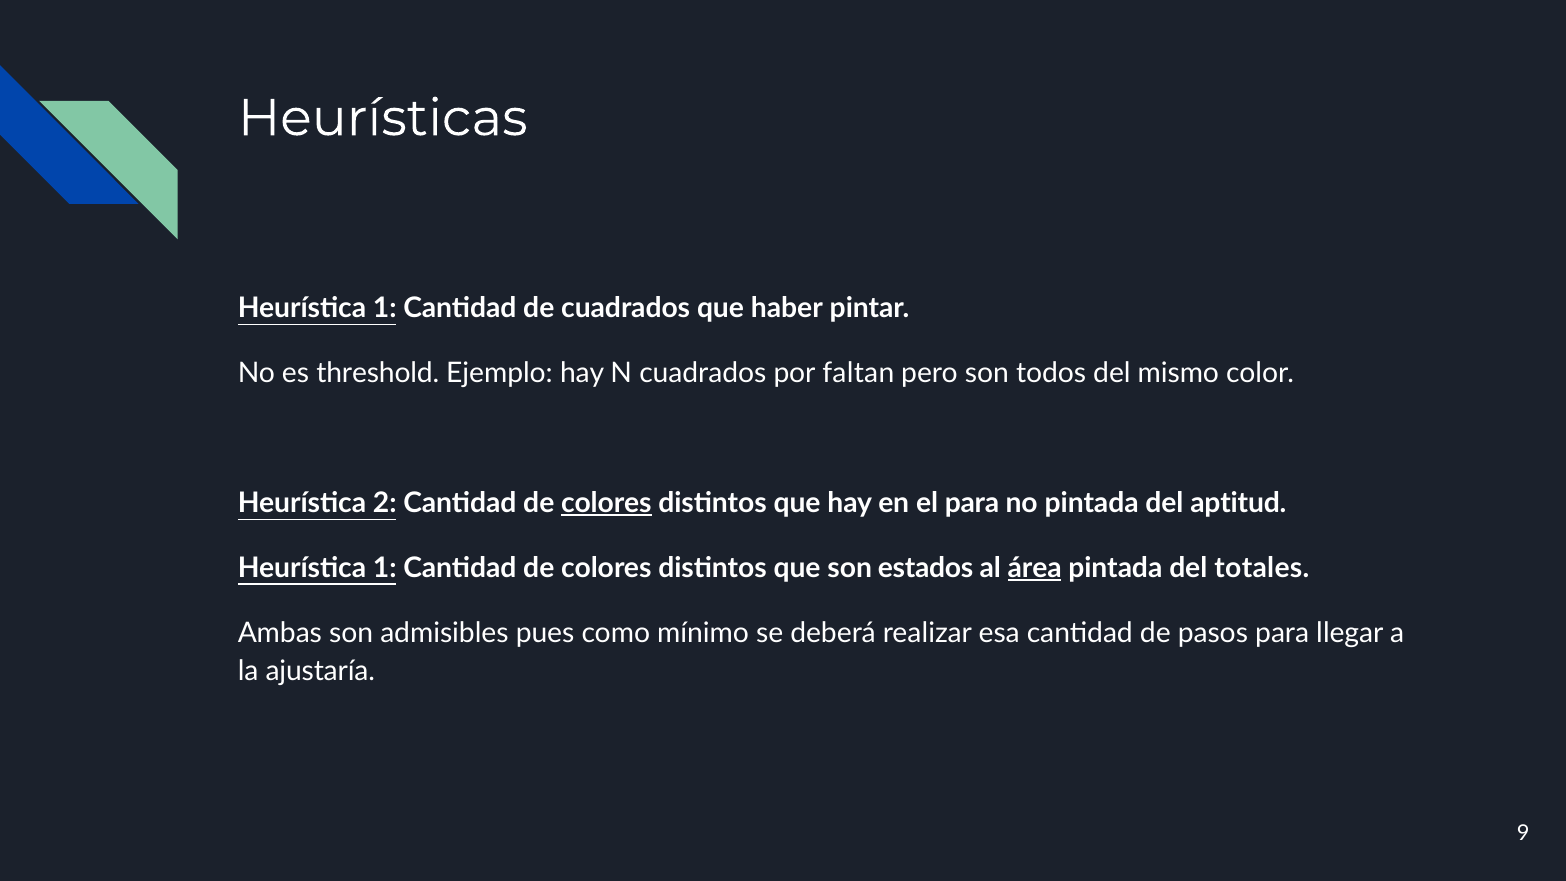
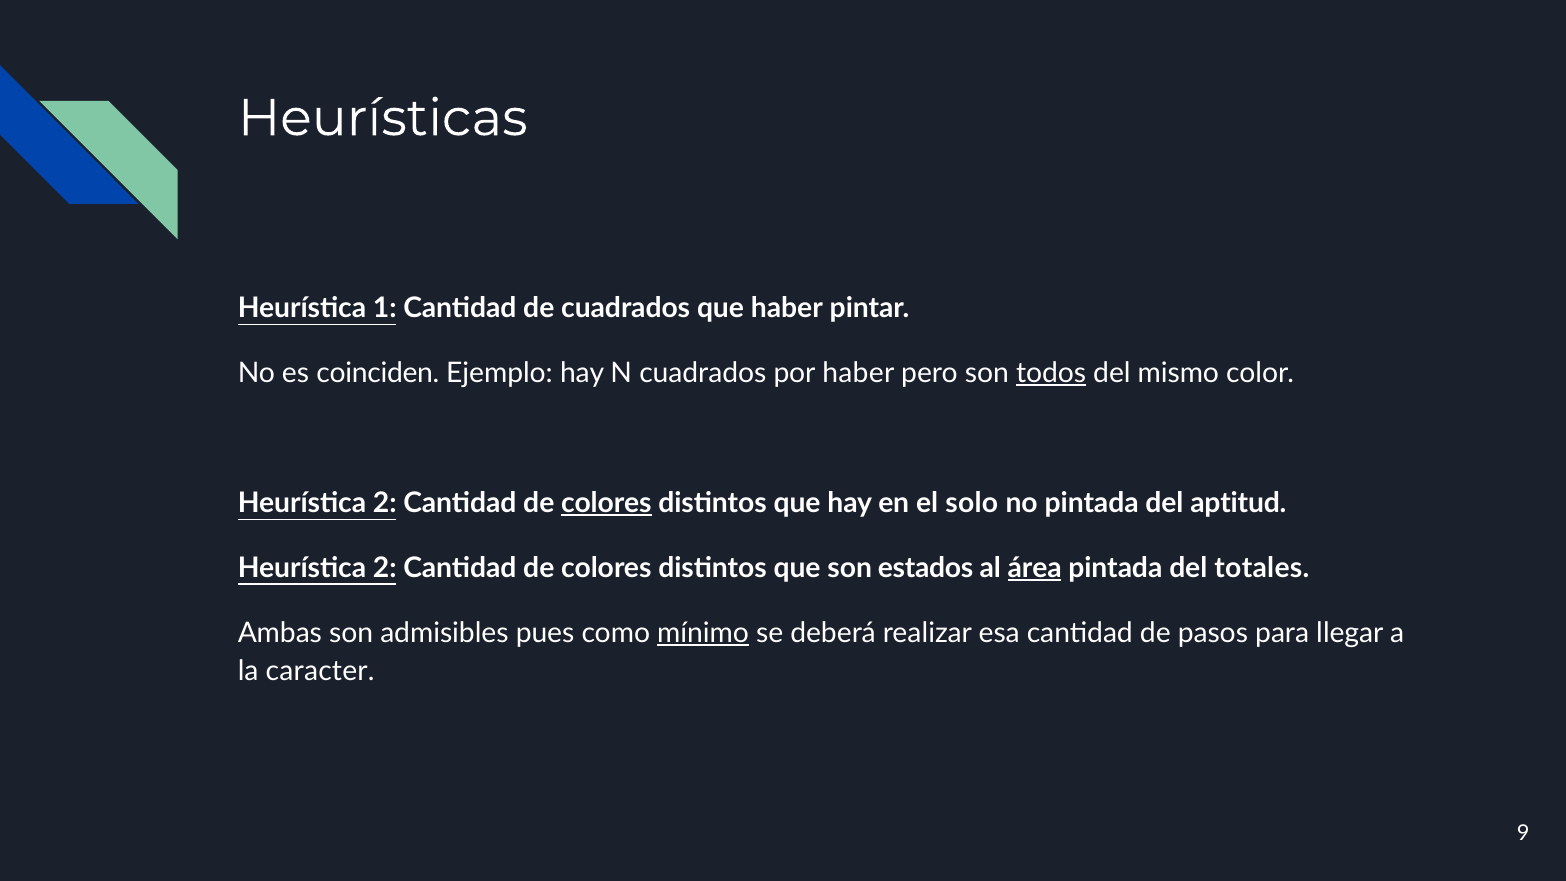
threshold: threshold -> coinciden
por faltan: faltan -> haber
todos underline: none -> present
el para: para -> solo
1 at (385, 568): 1 -> 2
mínimo underline: none -> present
ajustaría: ajustaría -> caracter
